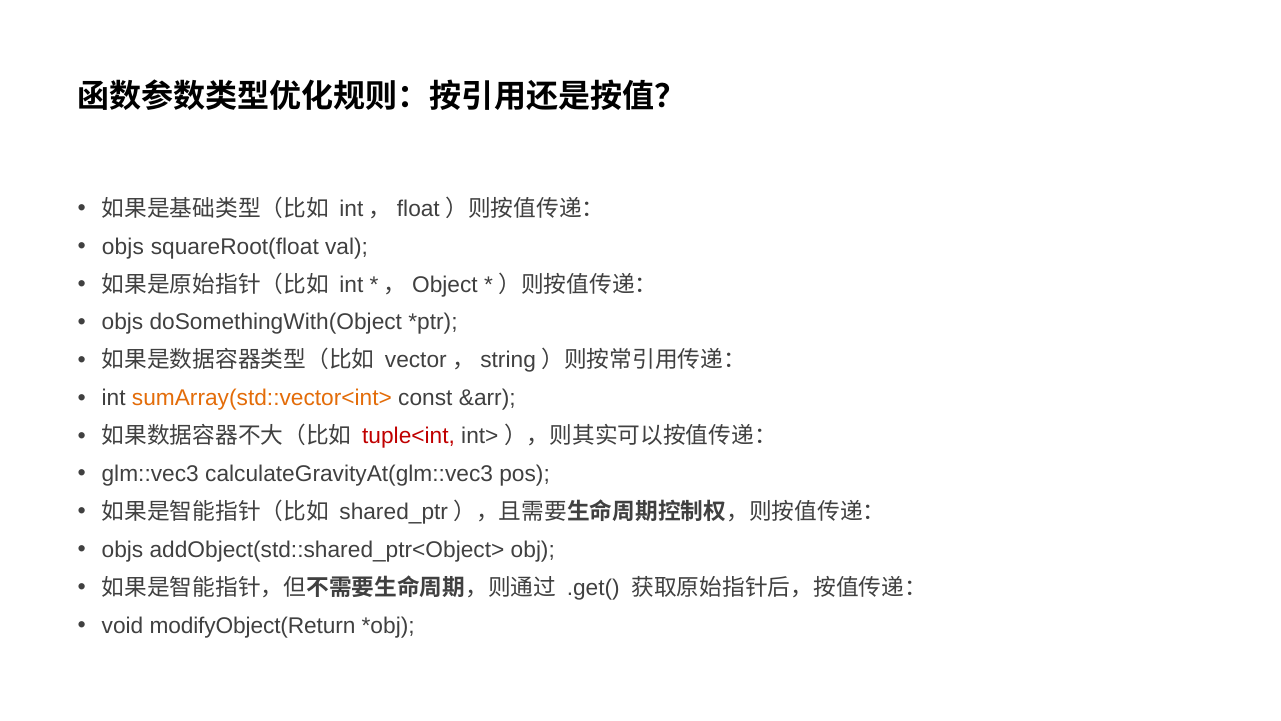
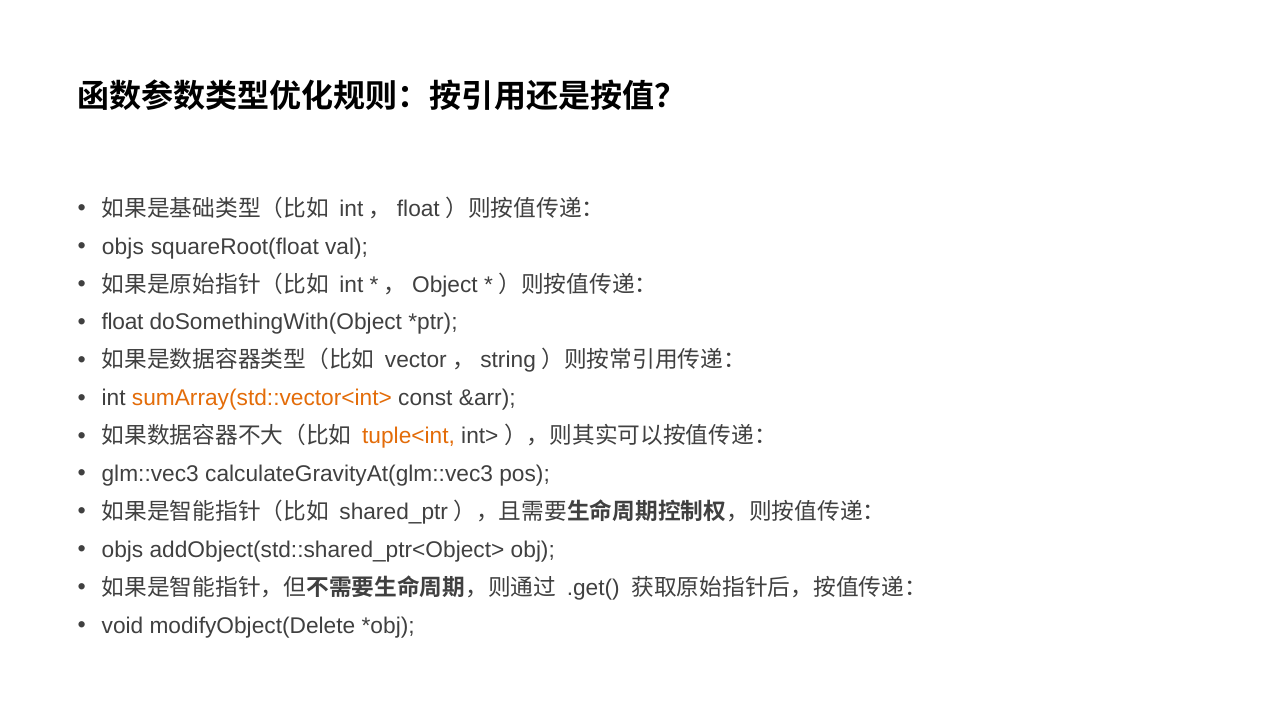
objs at (122, 322): objs -> float
tuple<int colour: red -> orange
modifyObject(Return: modifyObject(Return -> modifyObject(Delete
